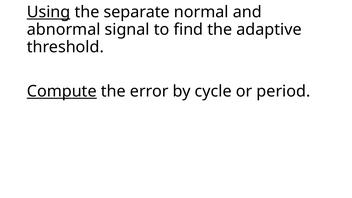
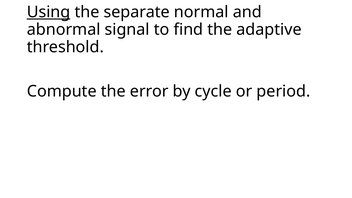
Compute underline: present -> none
